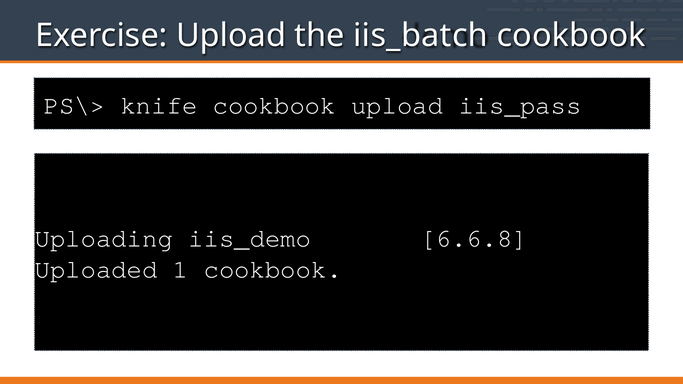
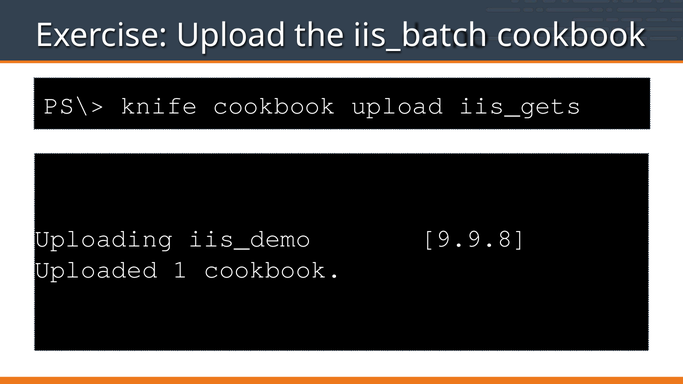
iis_pass: iis_pass -> iis_gets
6.6.8: 6.6.8 -> 9.9.8
